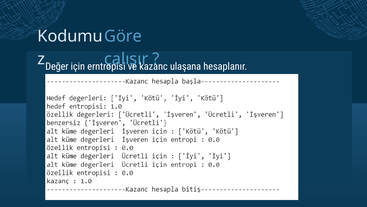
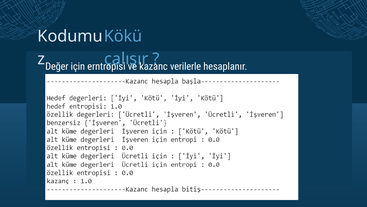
Göre: Göre -> Kökü
ulaşana: ulaşana -> verilerle
